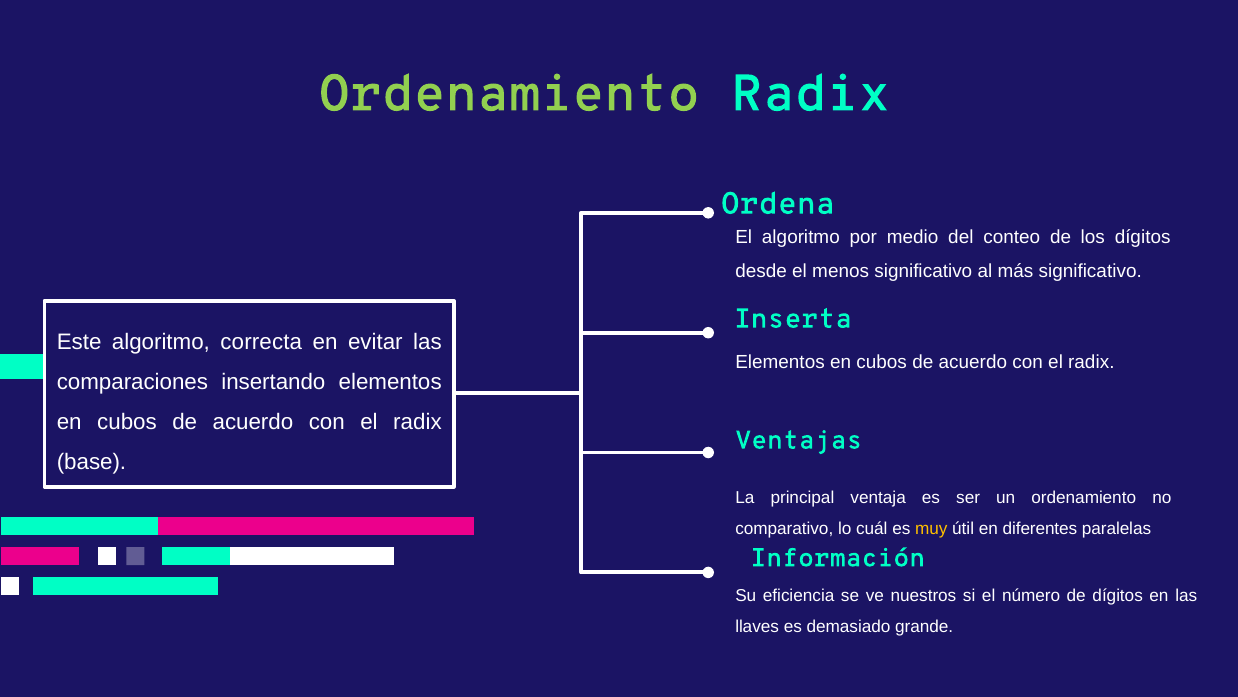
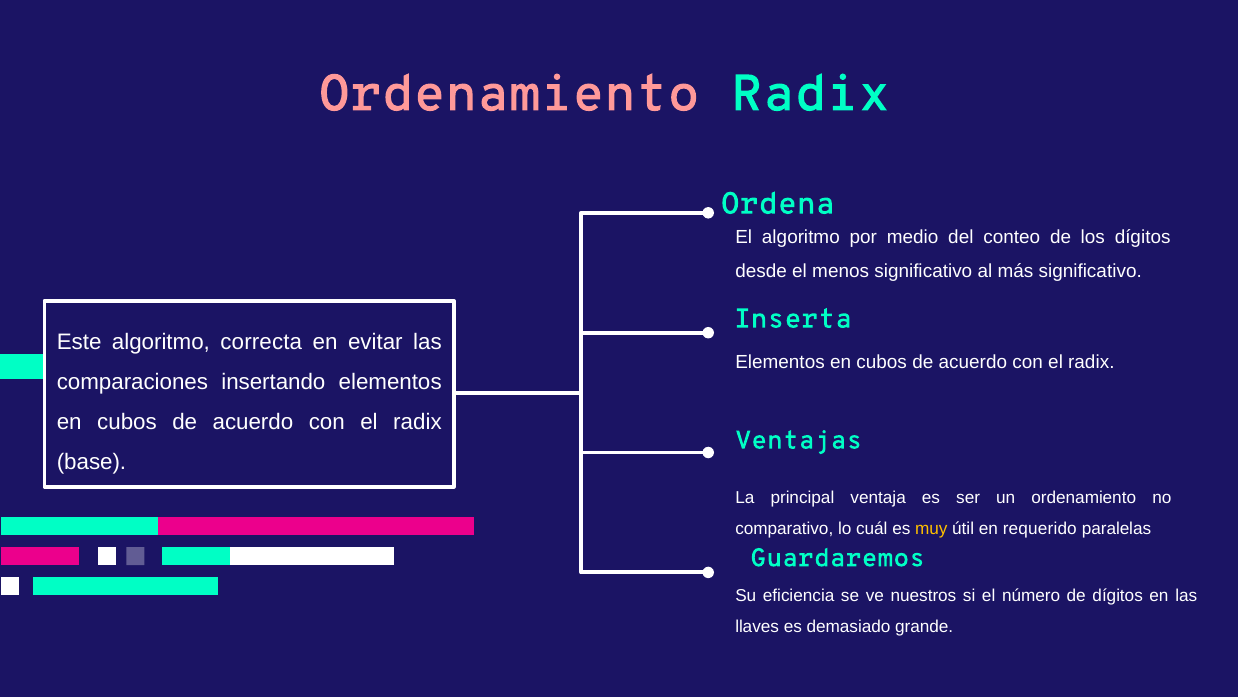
Ordenamiento at (509, 93) colour: light green -> pink
diferentes: diferentes -> requerido
Información: Información -> Guardaremos
